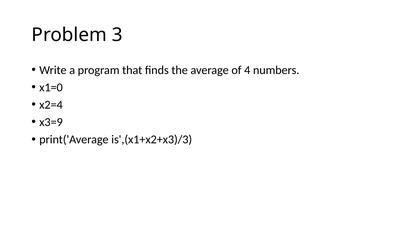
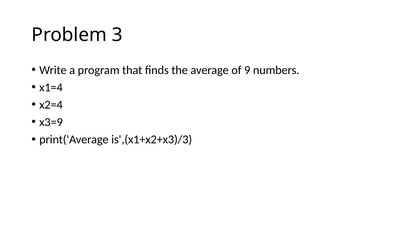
4: 4 -> 9
x1=0: x1=0 -> x1=4
